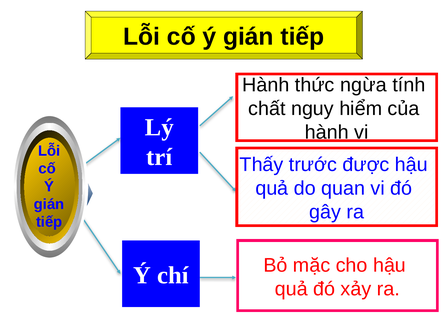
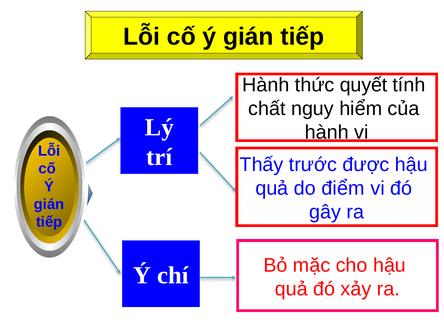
ngừa: ngừa -> quyết
quan: quan -> điểm
